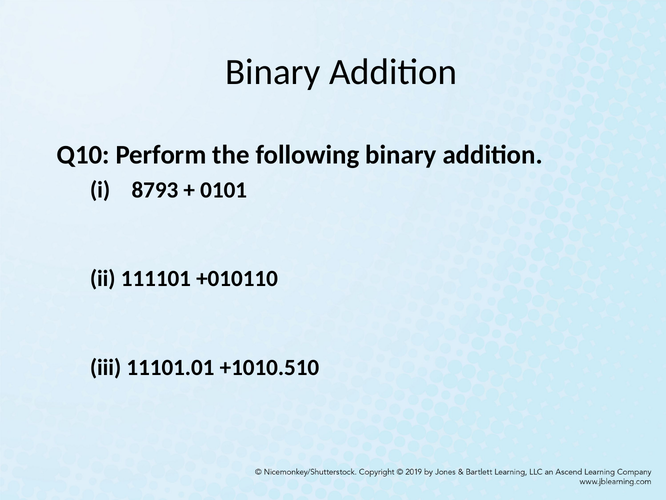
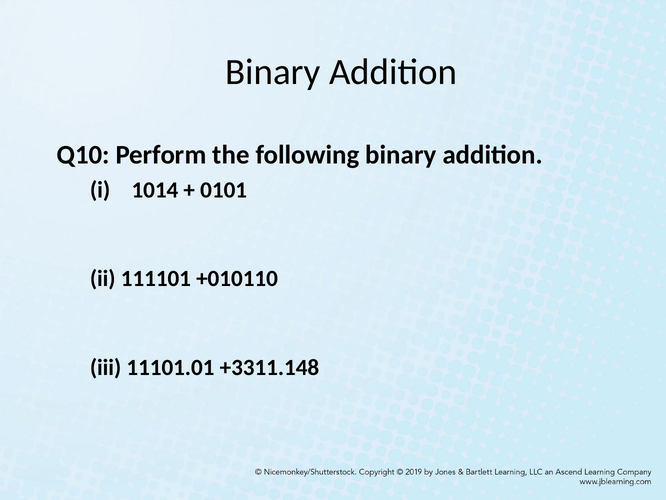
8793: 8793 -> 1014
+1010.510: +1010.510 -> +3311.148
